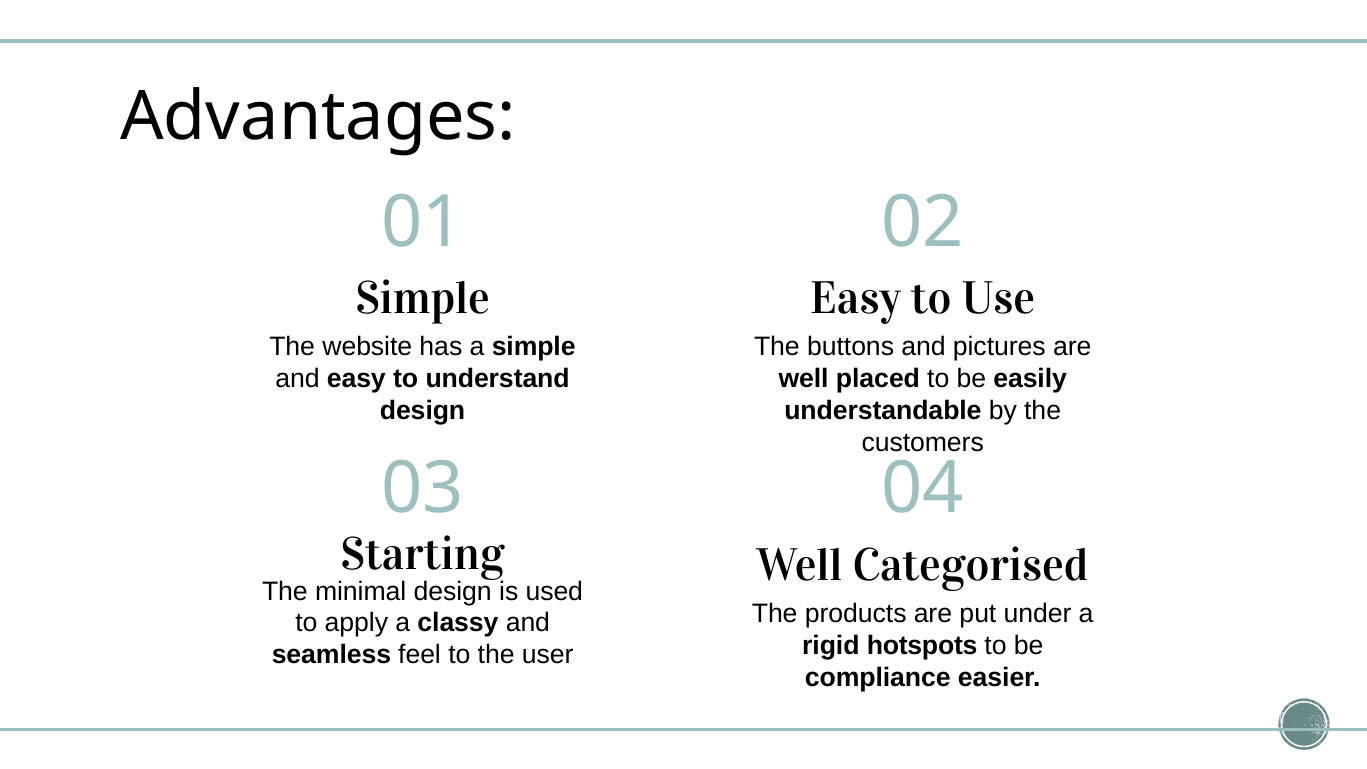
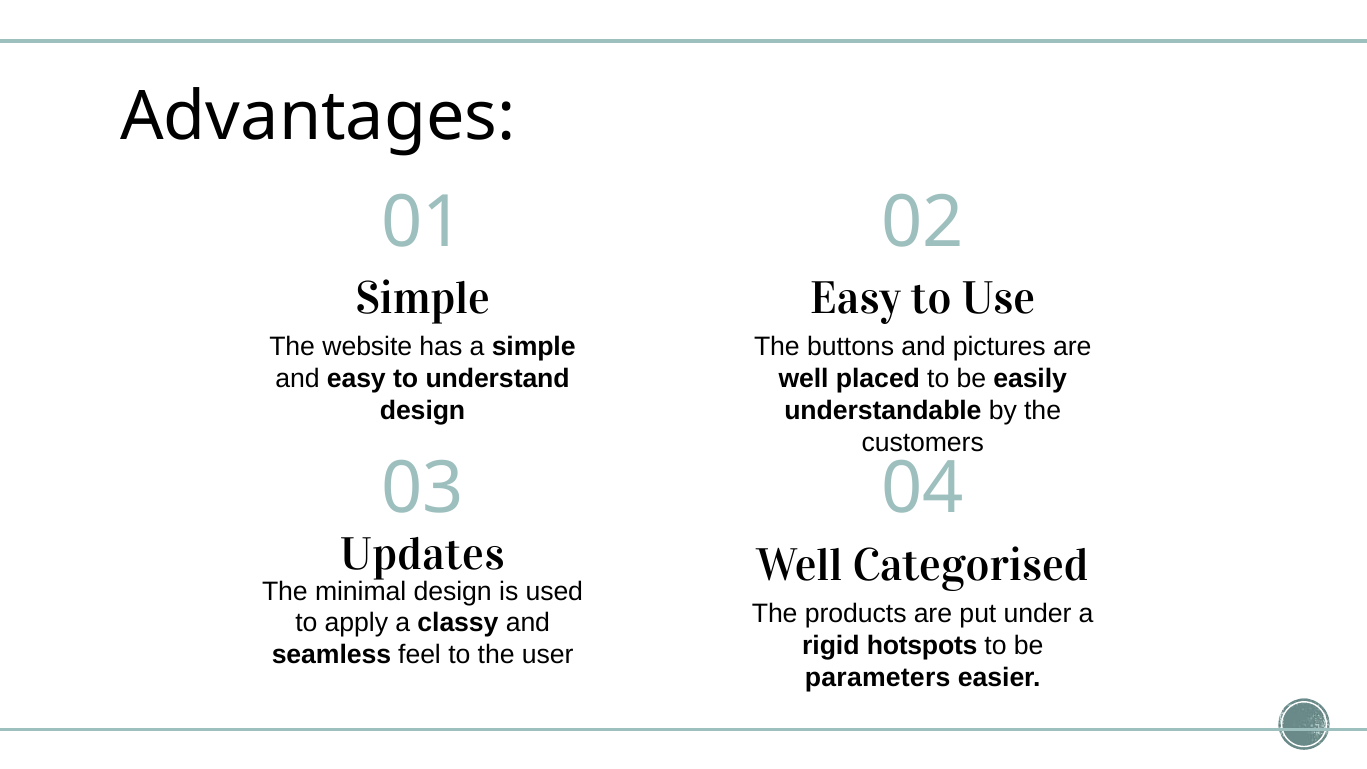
Starting: Starting -> Updates
compliance: compliance -> parameters
